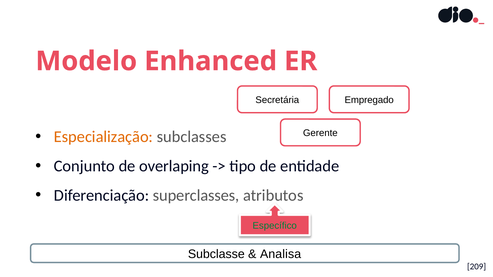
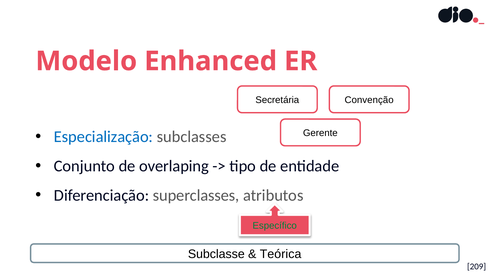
Empregado: Empregado -> Convenção
Especialização colour: orange -> blue
Analisa: Analisa -> Teórica
